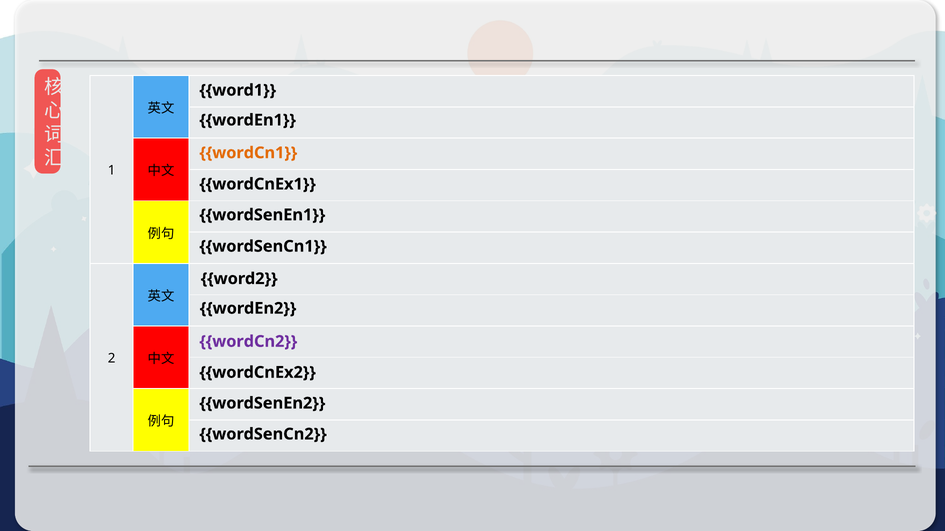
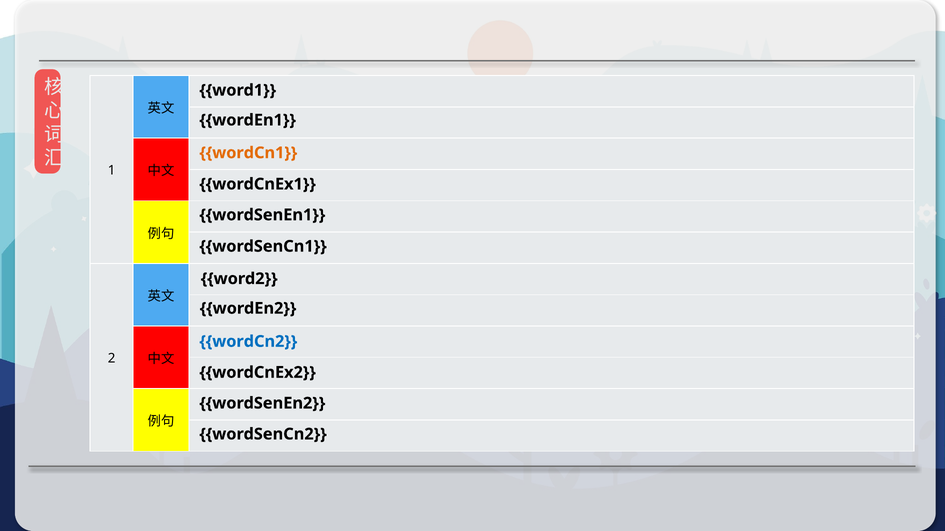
wordCn2 colour: purple -> blue
